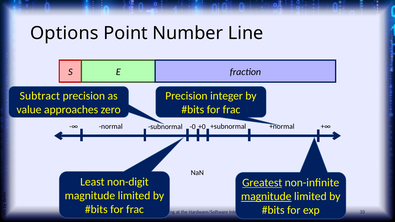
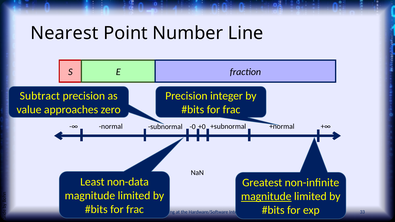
Options: Options -> Nearest
non-digit: non-digit -> non-data
Greatest underline: present -> none
